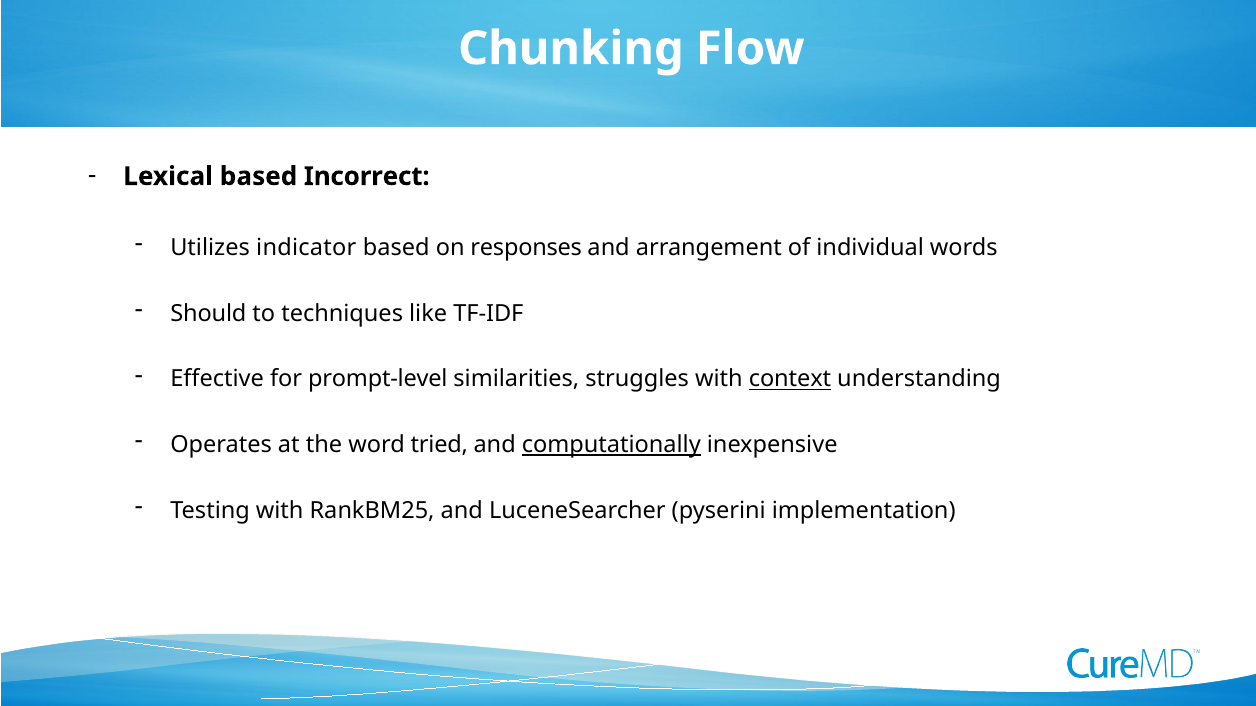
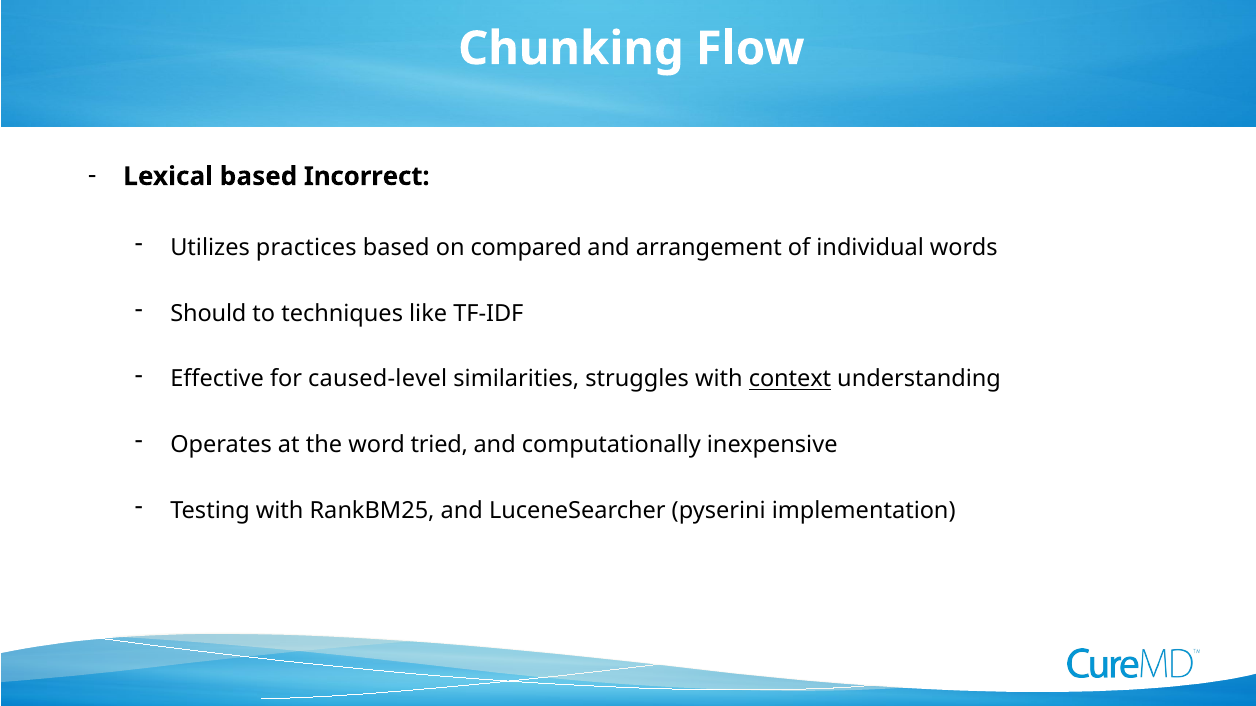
indicator: indicator -> practices
responses: responses -> compared
prompt-level: prompt-level -> caused-level
computationally underline: present -> none
